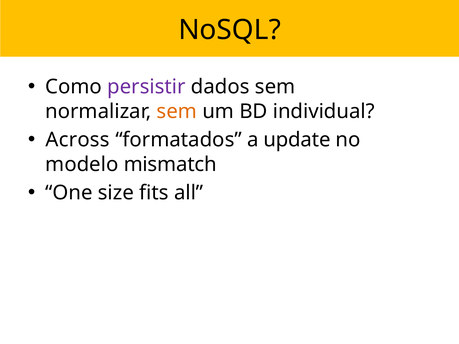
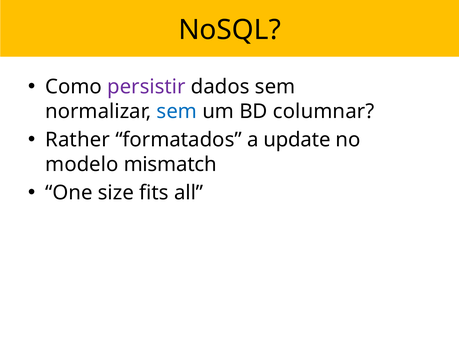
sem at (177, 111) colour: orange -> blue
individual: individual -> columnar
Across: Across -> Rather
